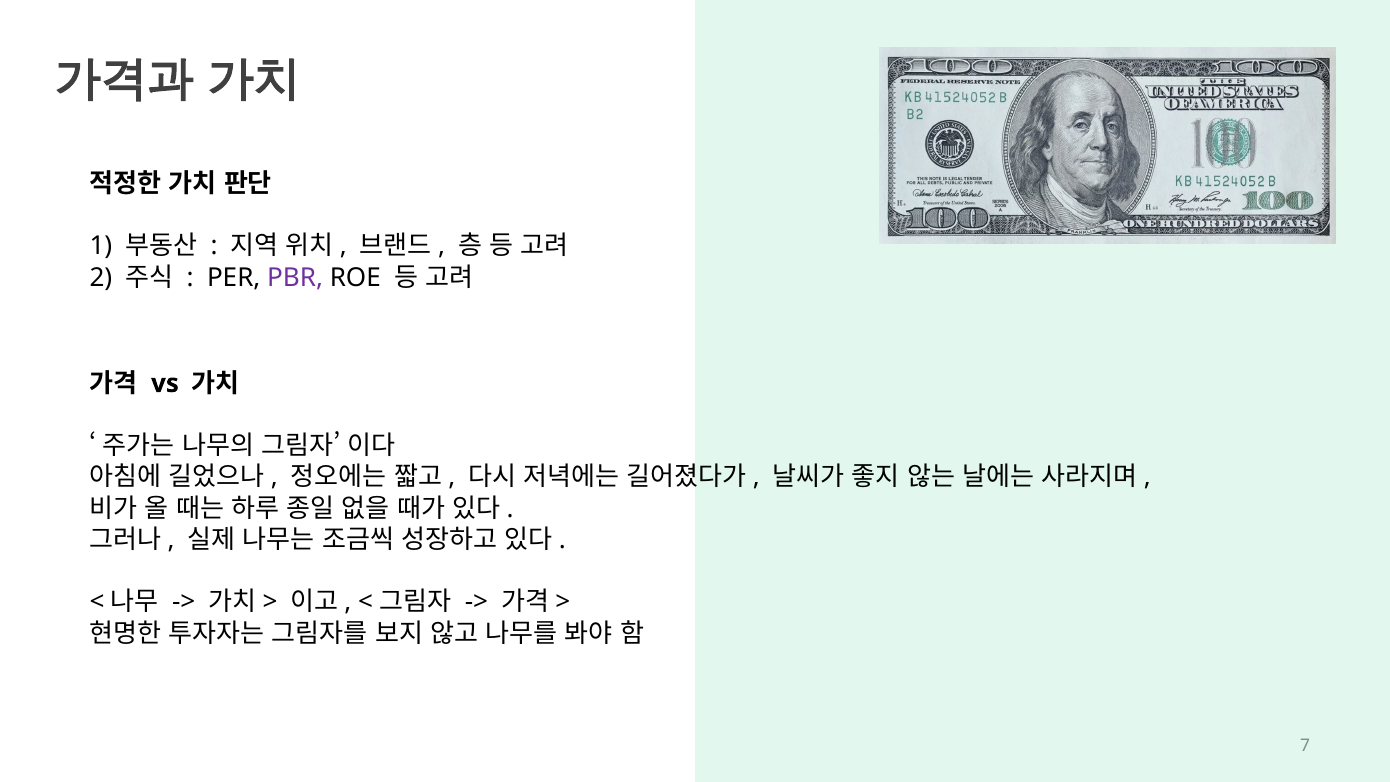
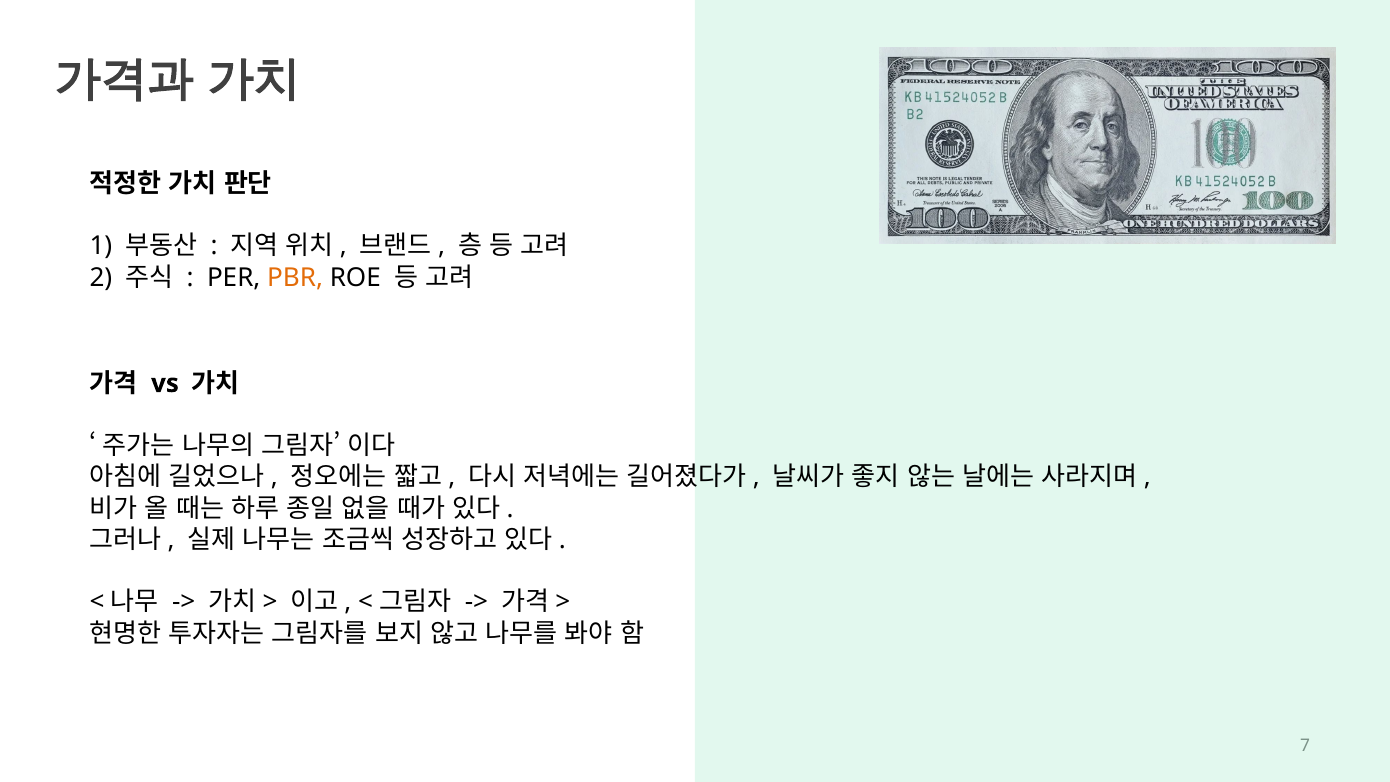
PBR colour: purple -> orange
